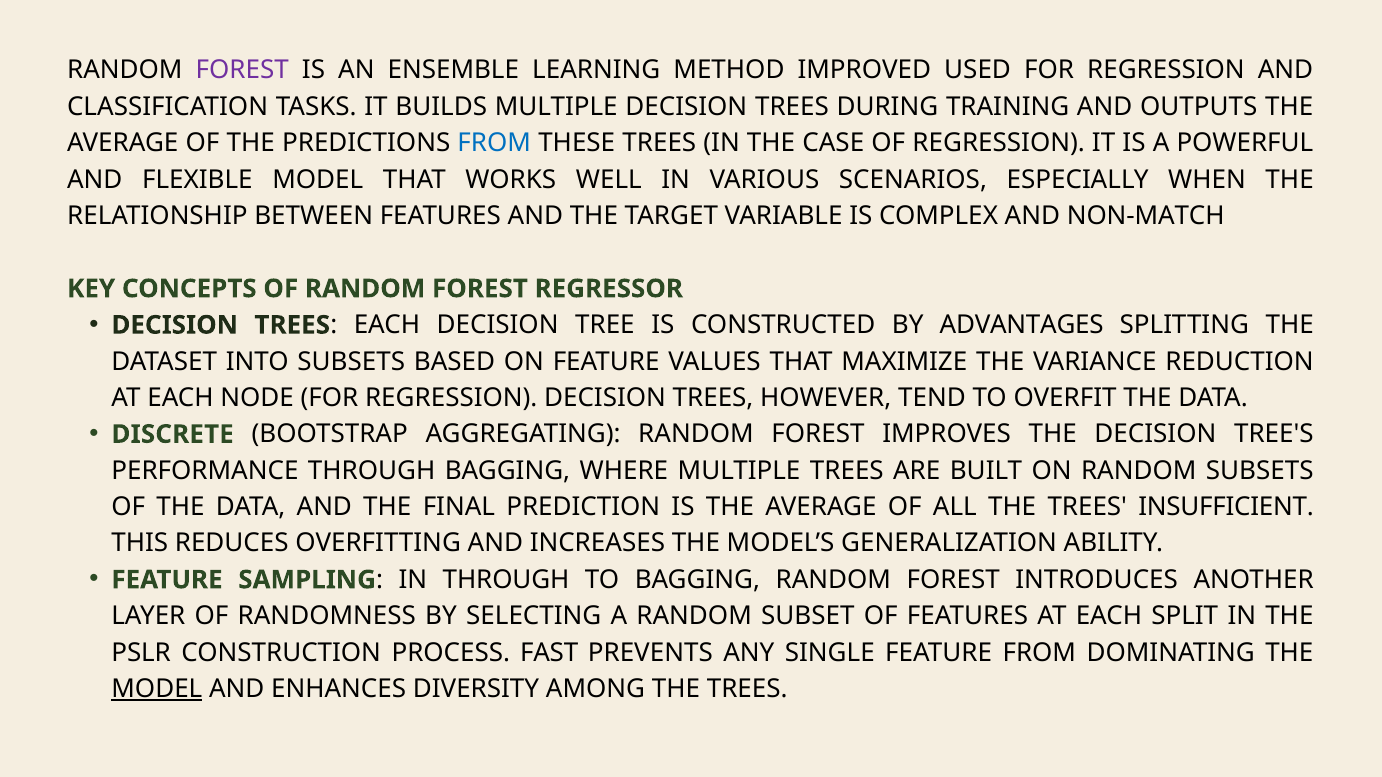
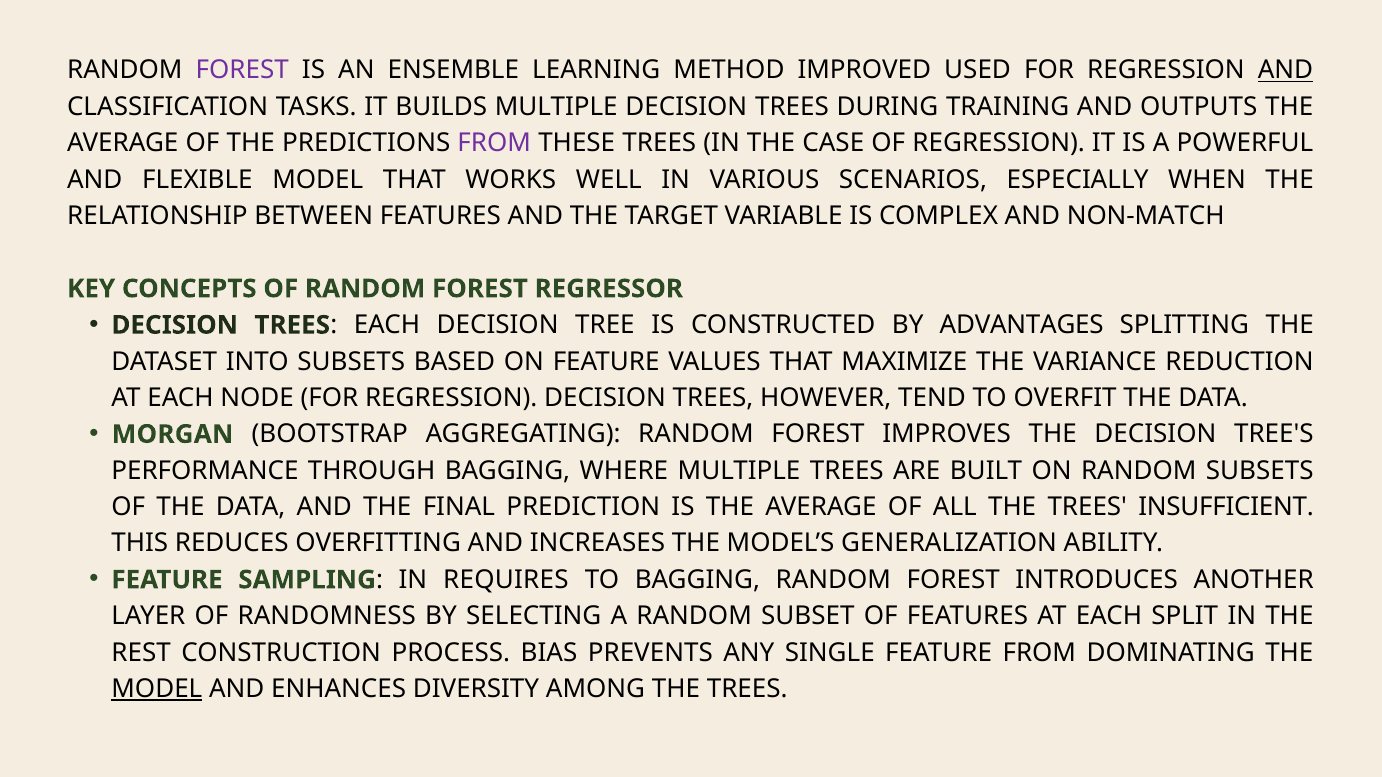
AND at (1286, 70) underline: none -> present
FROM at (494, 143) colour: blue -> purple
DISCRETE: DISCRETE -> MORGAN
IN THROUGH: THROUGH -> REQUIRES
PSLR: PSLR -> REST
FAST: FAST -> BIAS
